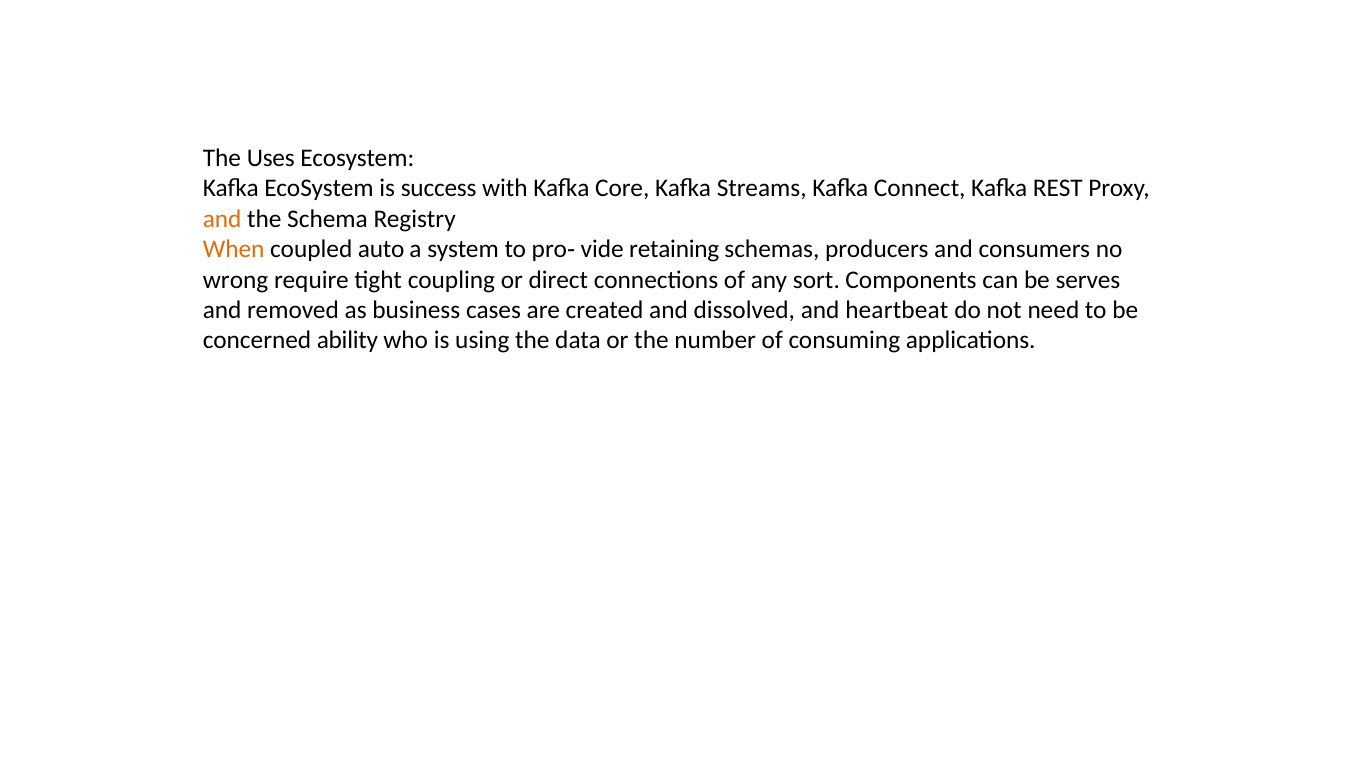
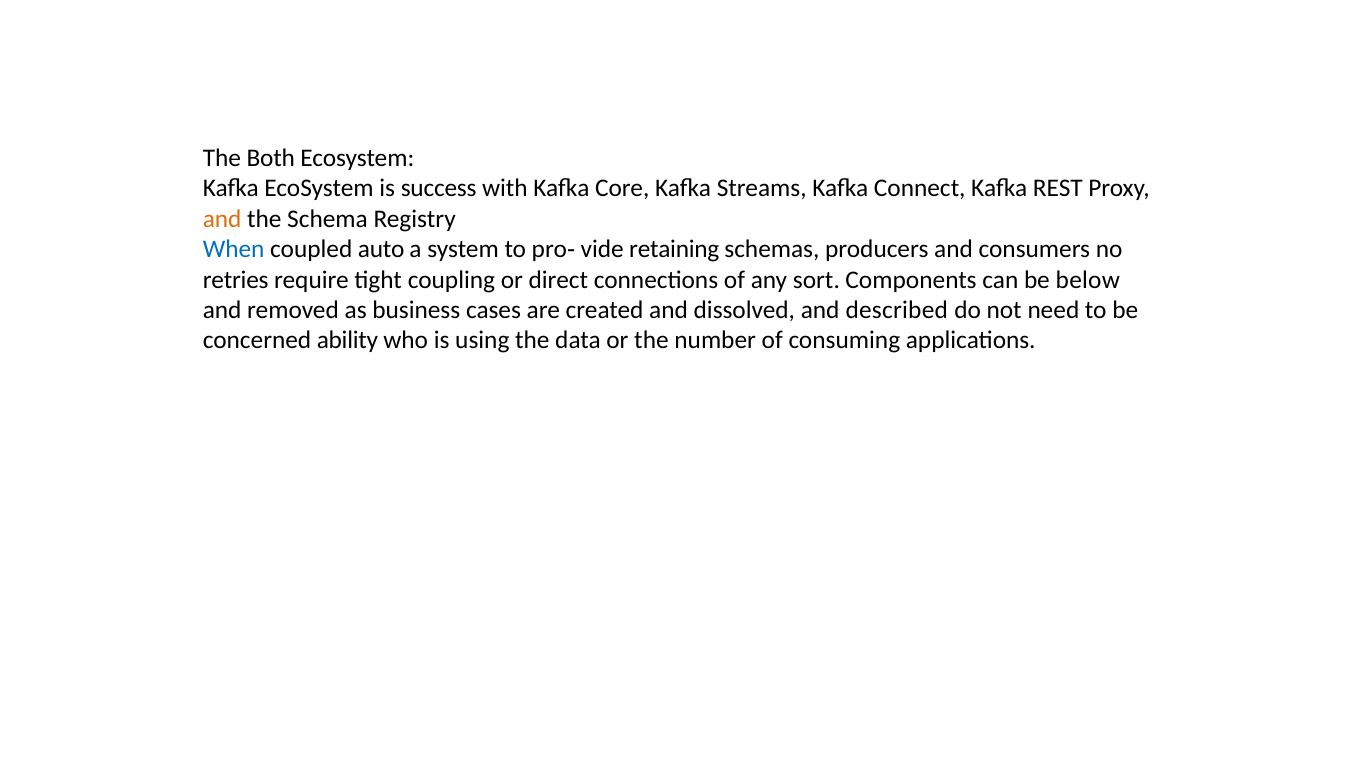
Uses: Uses -> Both
When colour: orange -> blue
wrong: wrong -> retries
serves: serves -> below
heartbeat: heartbeat -> described
